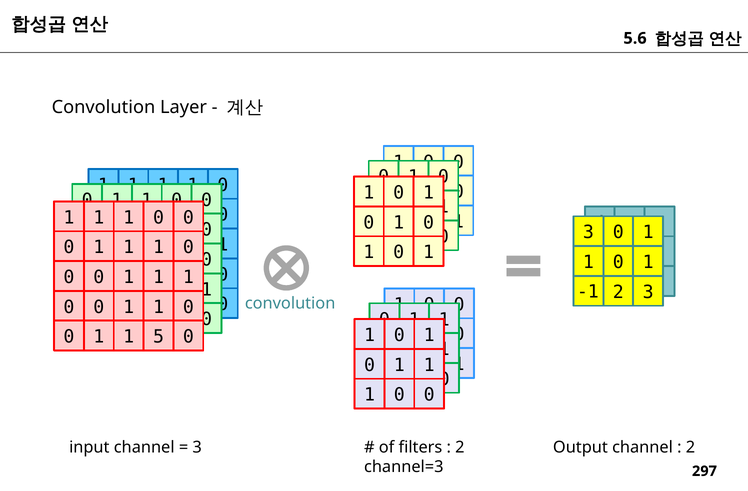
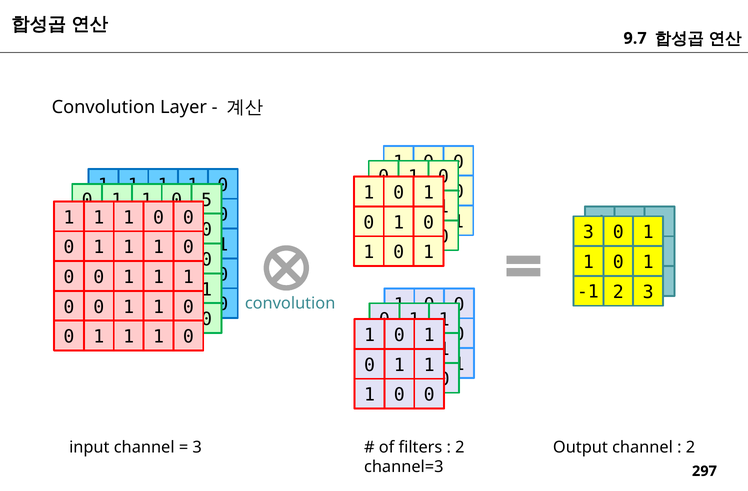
5.6: 5.6 -> 9.7
0 at (207, 200): 0 -> 5
5 at (159, 337): 5 -> 1
